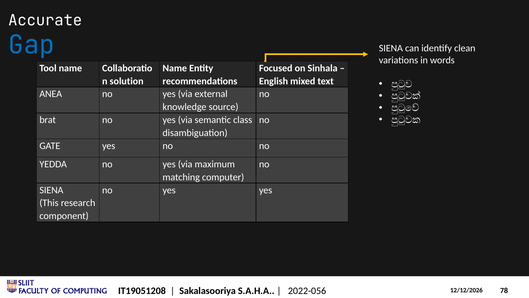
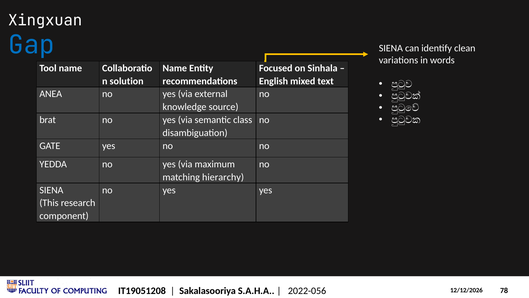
Accurate: Accurate -> Xingxuan
computer: computer -> hierarchy
